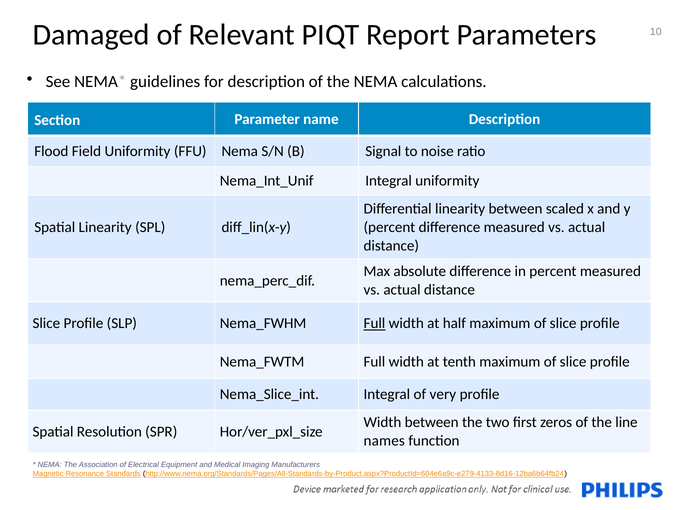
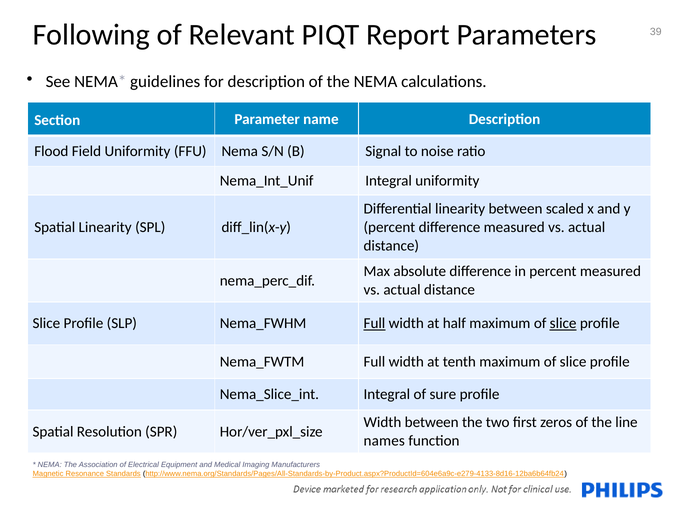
Damaged: Damaged -> Following
10: 10 -> 39
slice at (563, 324) underline: none -> present
very: very -> sure
